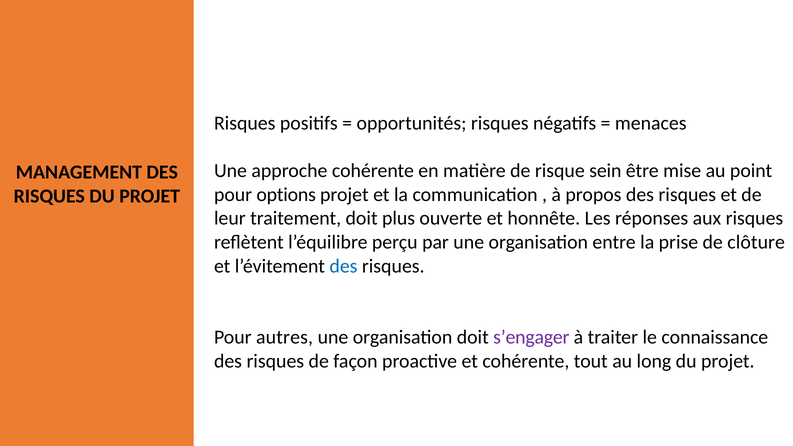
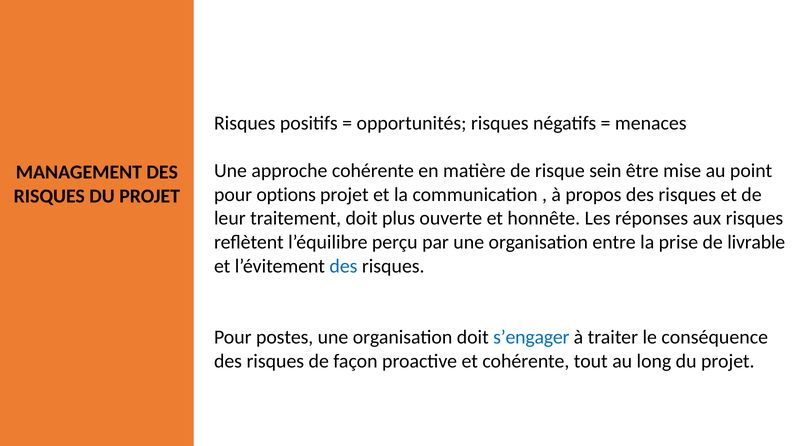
clôture: clôture -> livrable
autres: autres -> postes
s’engager colour: purple -> blue
connaissance: connaissance -> conséquence
